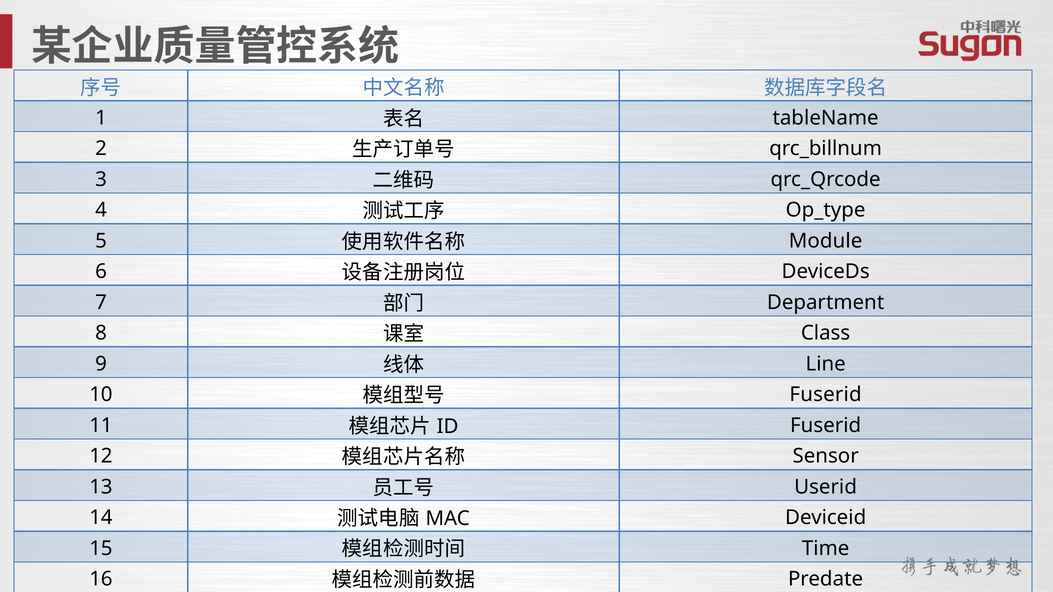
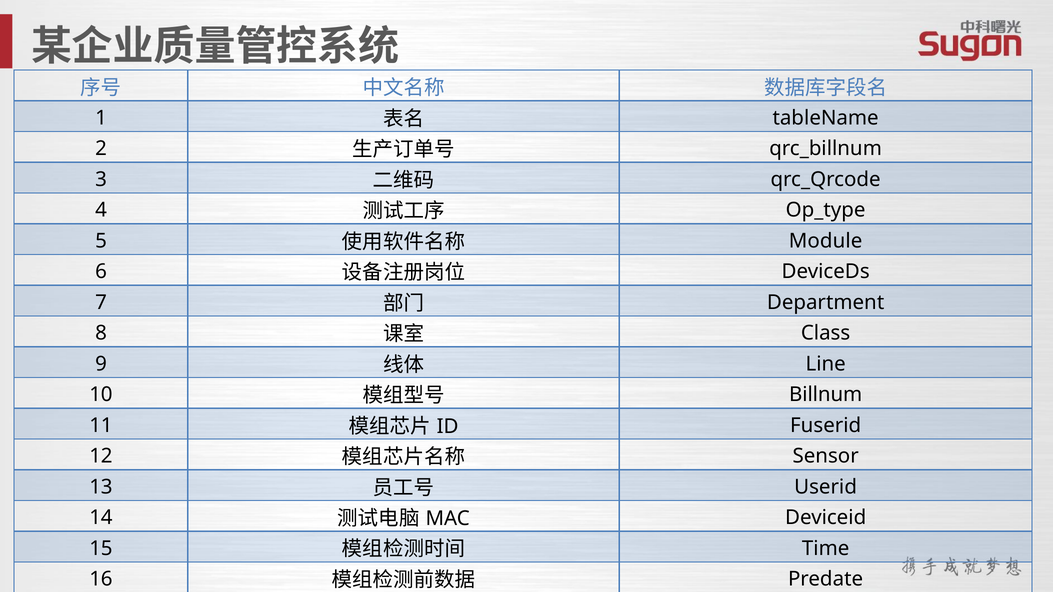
Fuserid at (826, 395): Fuserid -> Billnum
